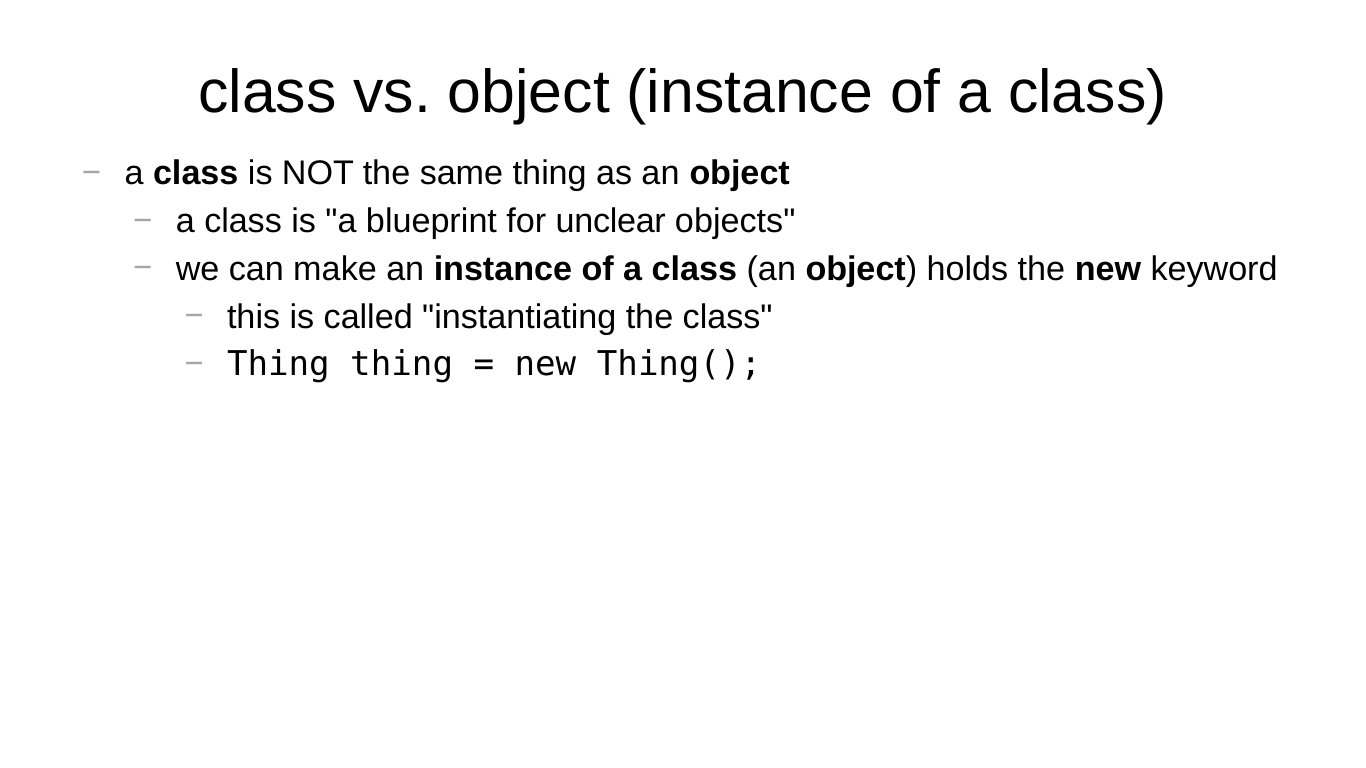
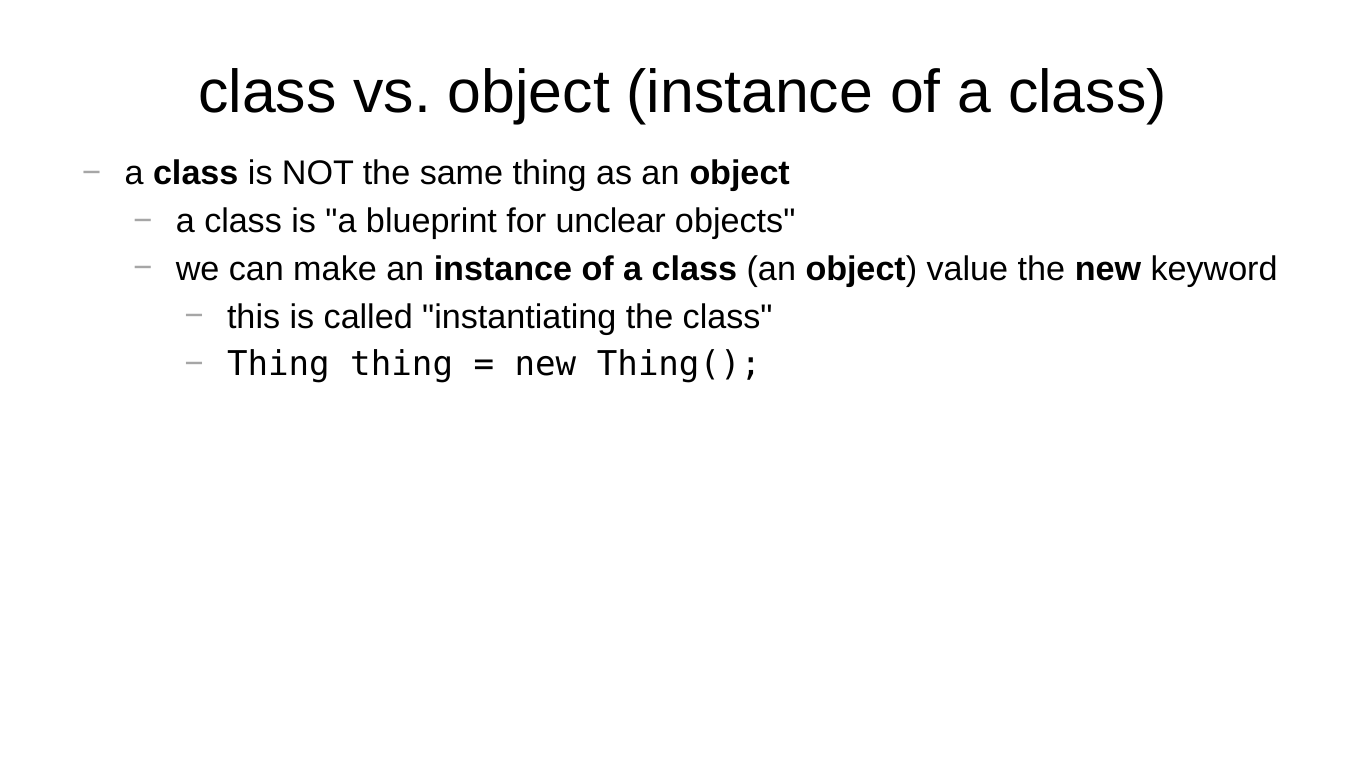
holds: holds -> value
